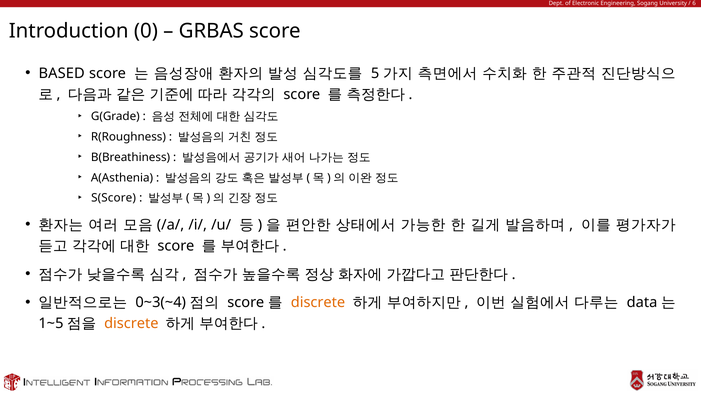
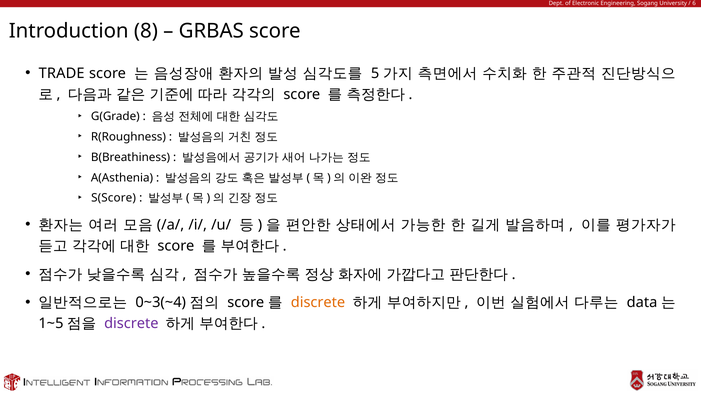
0: 0 -> 8
BASED: BASED -> TRADE
discrete at (131, 324) colour: orange -> purple
